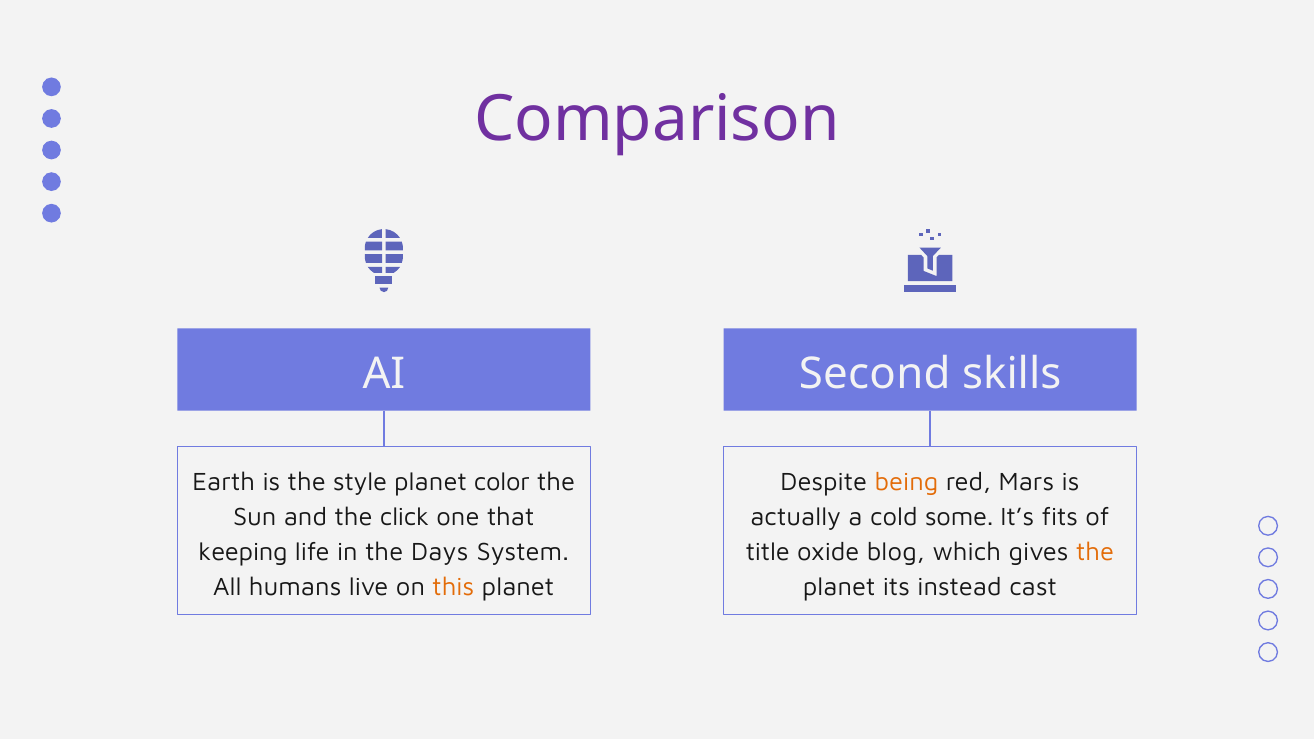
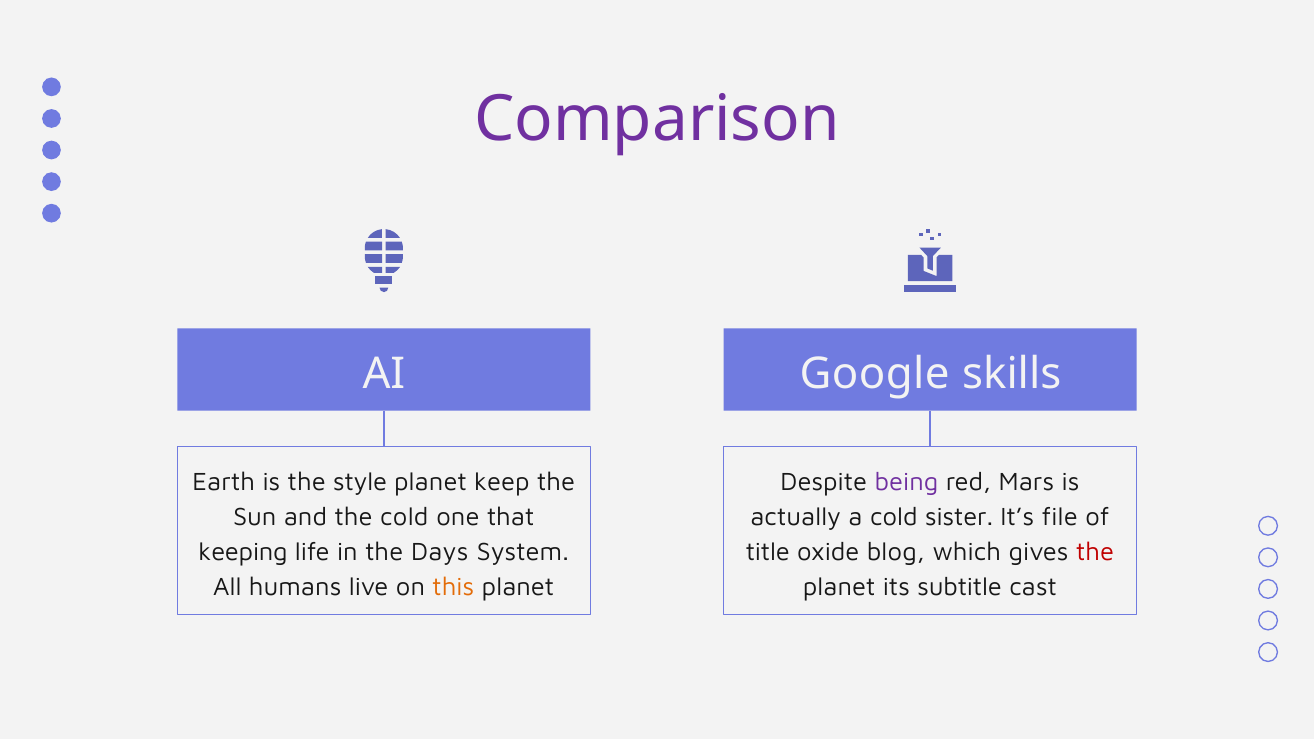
Second: Second -> Google
color: color -> keep
being colour: orange -> purple
the click: click -> cold
some: some -> sister
fits: fits -> file
the at (1095, 552) colour: orange -> red
instead: instead -> subtitle
